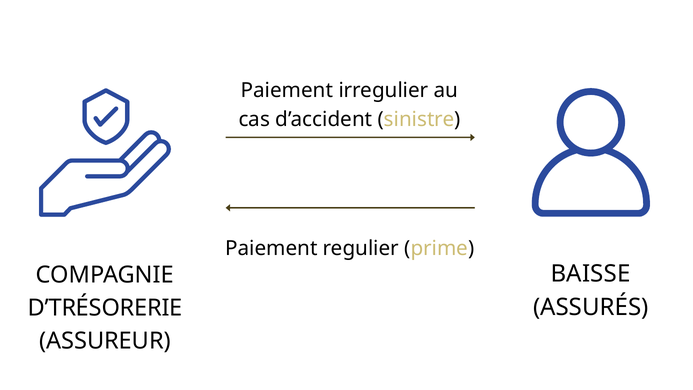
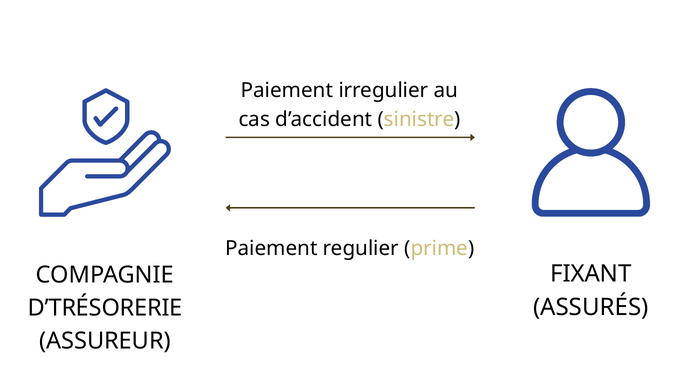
BAISSE: BAISSE -> FIXANT
